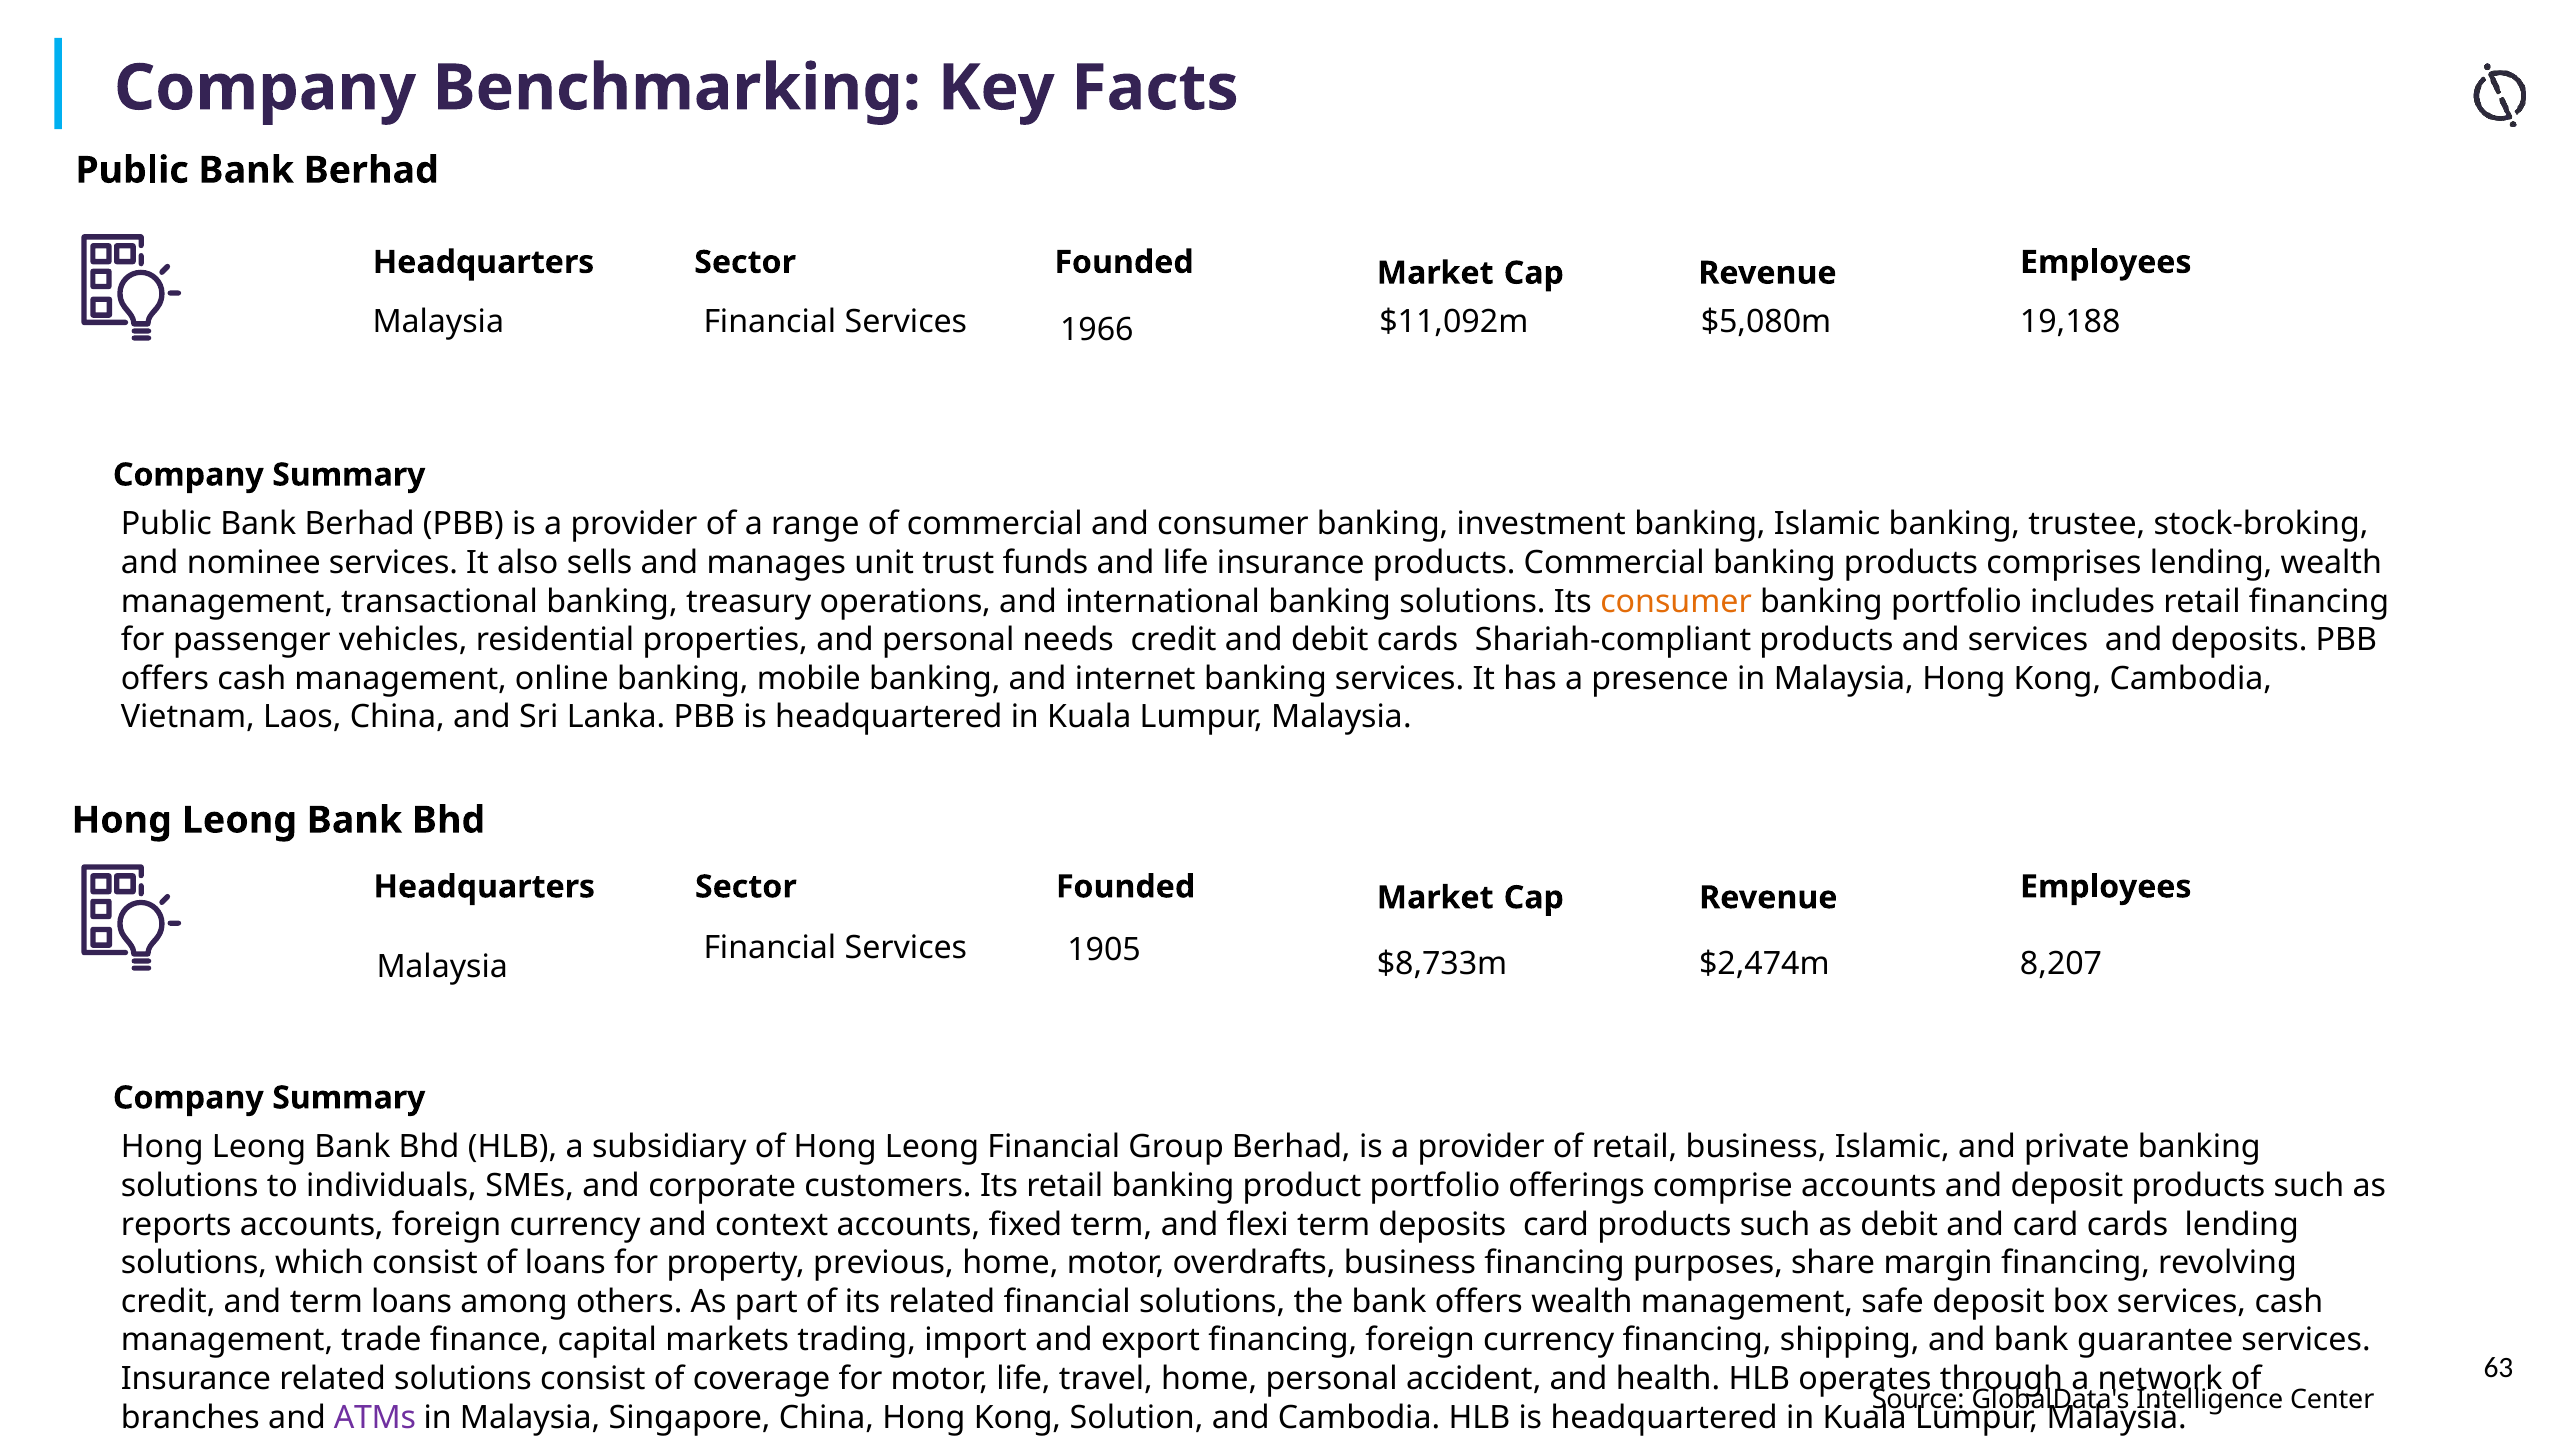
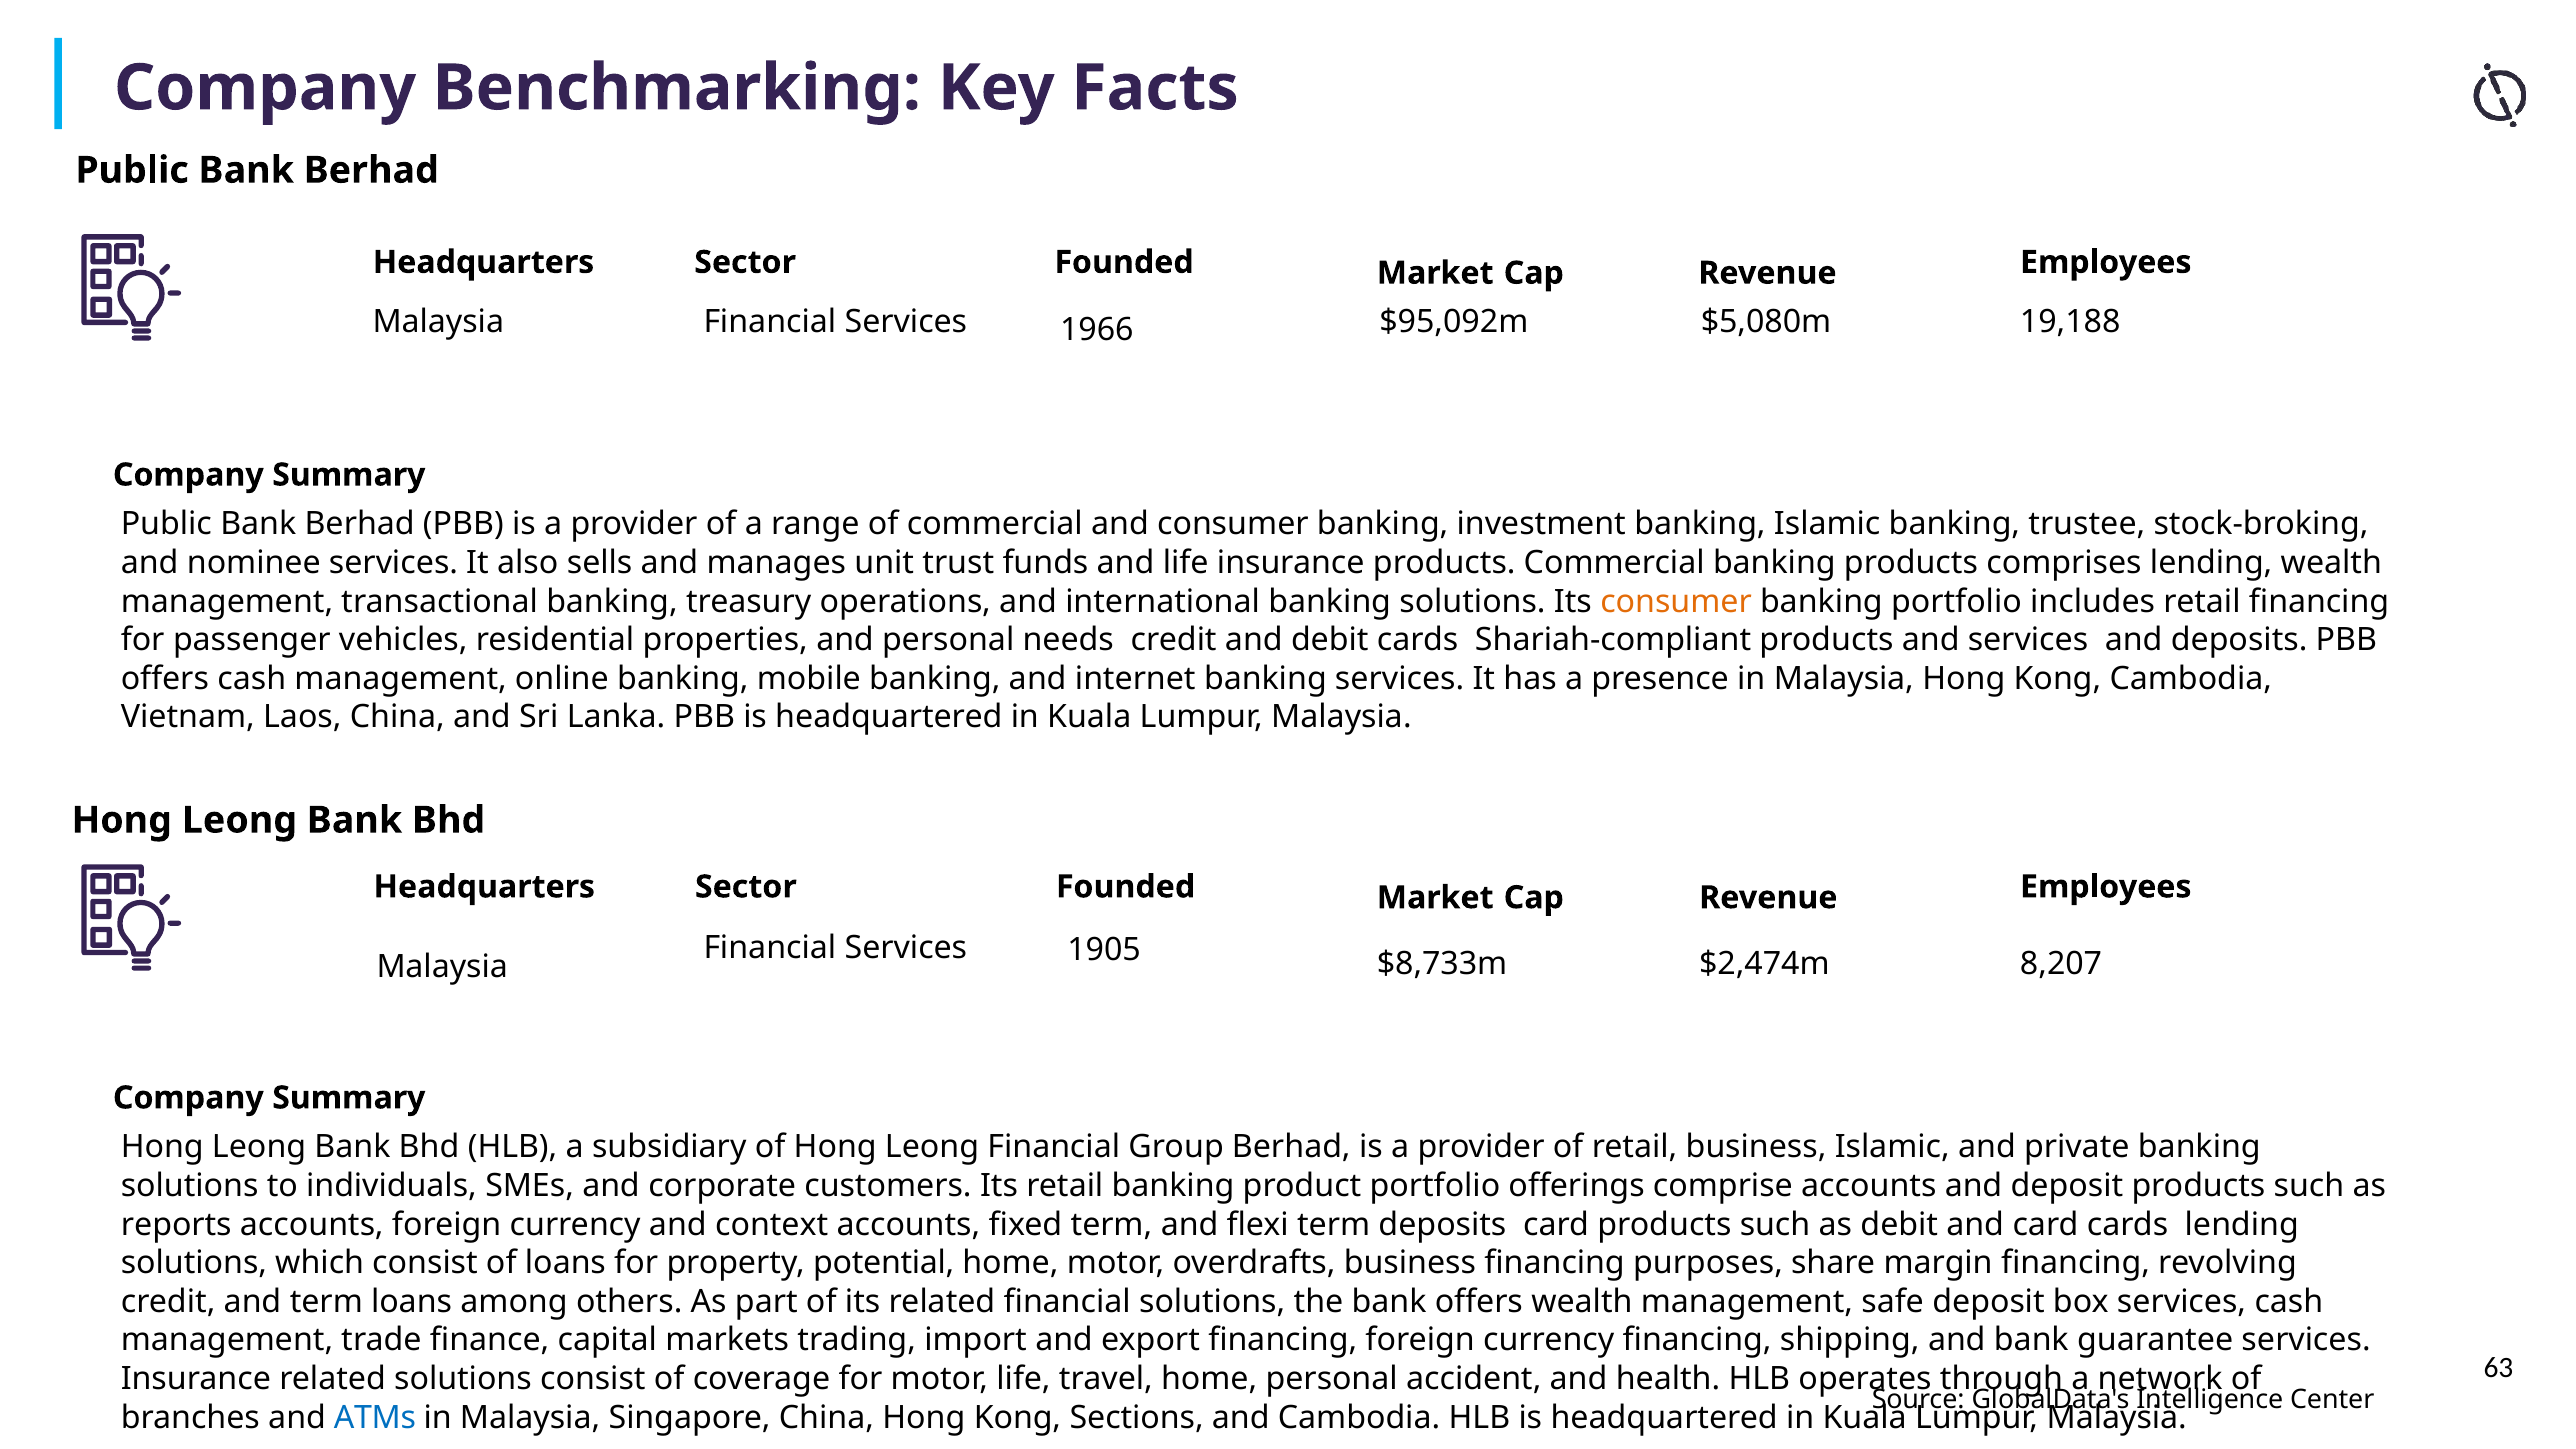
$11,092m: $11,092m -> $95,092m
previous: previous -> potential
ATMs colour: purple -> blue
Solution: Solution -> Sections
